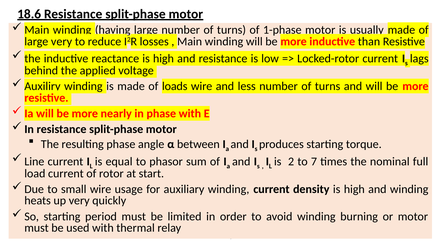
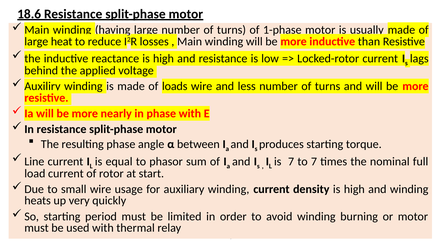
large very: very -> heat
is 2: 2 -> 7
